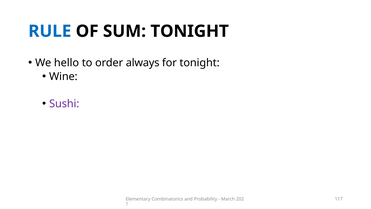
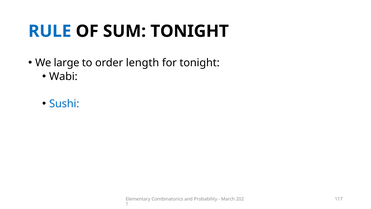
hello: hello -> large
always: always -> length
Wine at (63, 76): Wine -> Wabi
Sushi at (64, 104) colour: purple -> blue
